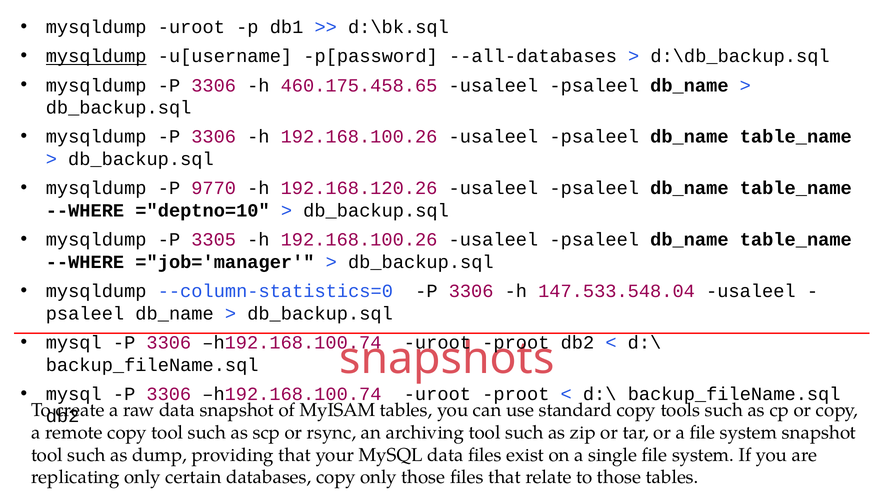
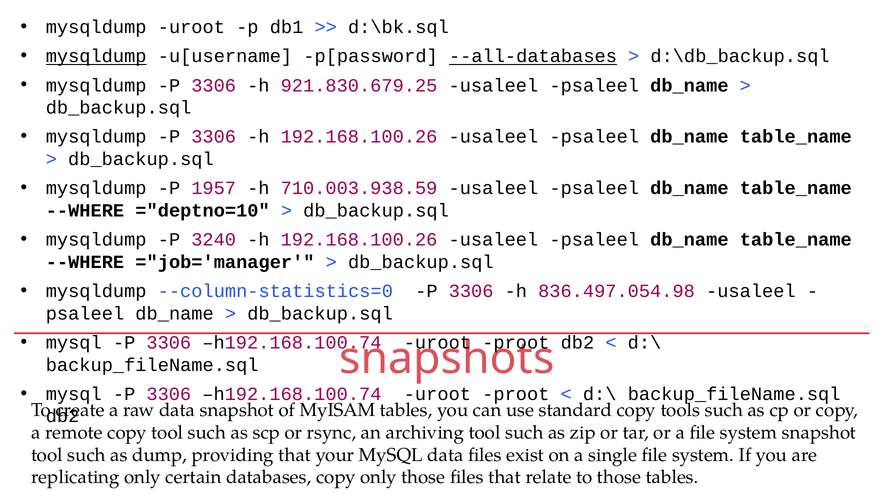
--all-databases underline: none -> present
460.175.458.65: 460.175.458.65 -> 921.830.679.25
9770: 9770 -> 1957
192.168.120.26: 192.168.120.26 -> 710.003.938.59
3305: 3305 -> 3240
147.533.548.04: 147.533.548.04 -> 836.497.054.98
